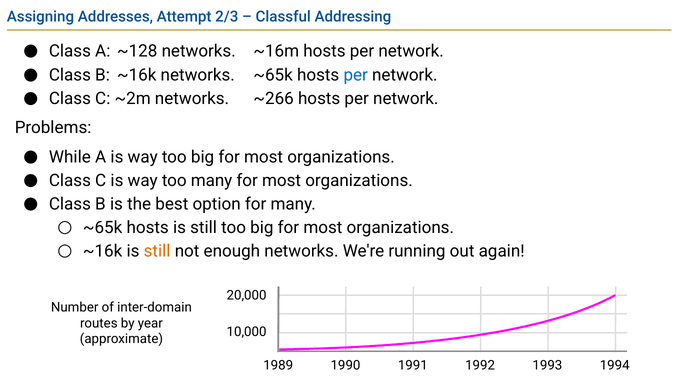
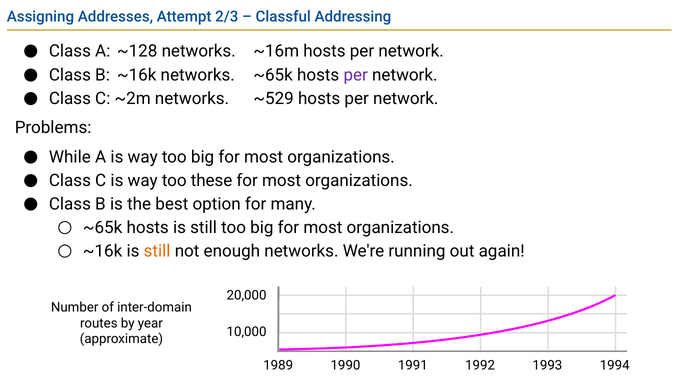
per at (356, 75) colour: blue -> purple
~266: ~266 -> ~529
too many: many -> these
